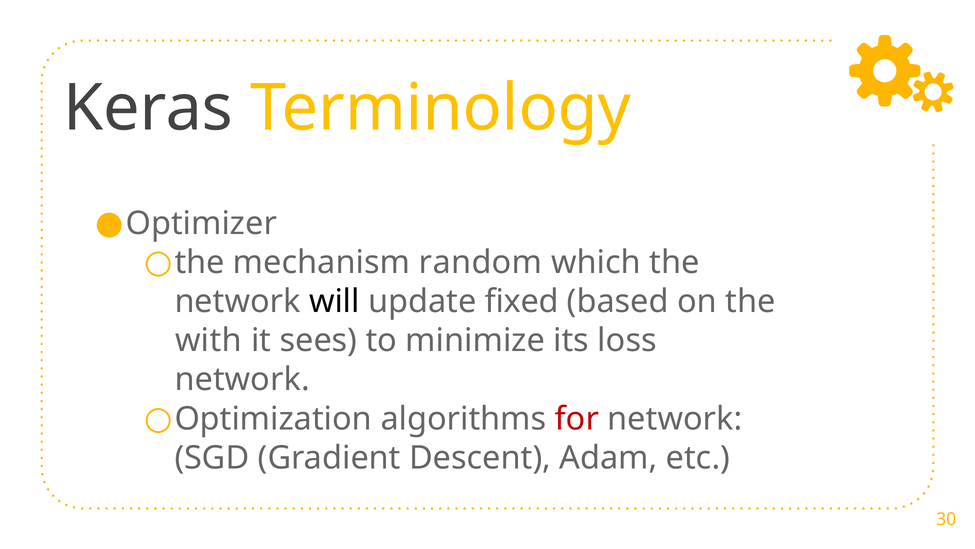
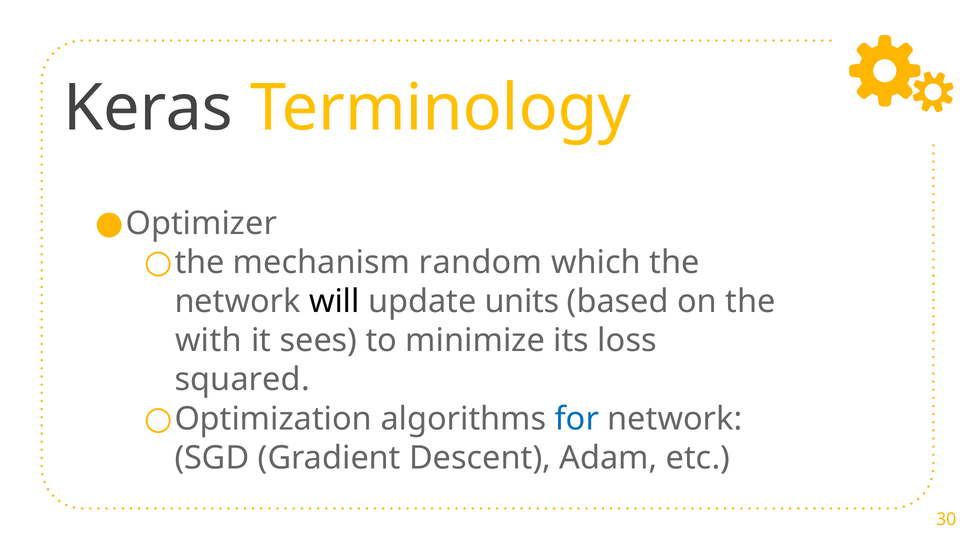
fixed: fixed -> units
network at (242, 379): network -> squared
for colour: red -> blue
